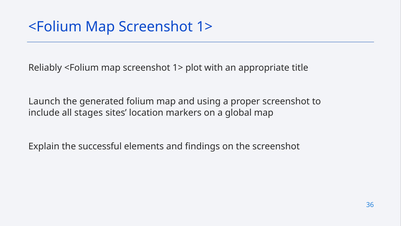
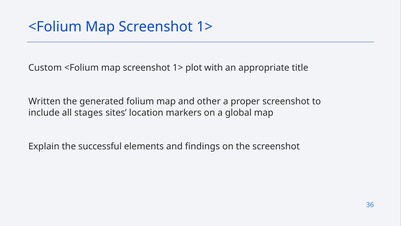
Reliably: Reliably -> Custom
Launch: Launch -> Written
using: using -> other
